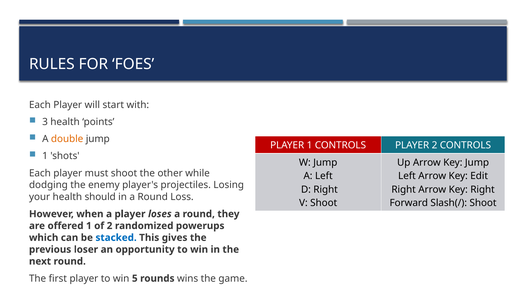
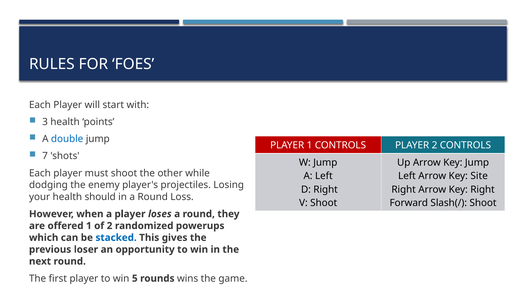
double colour: orange -> blue
1 at (45, 156): 1 -> 7
Edit: Edit -> Site
